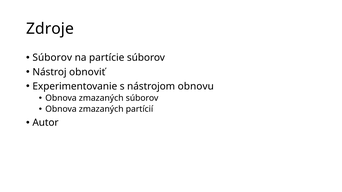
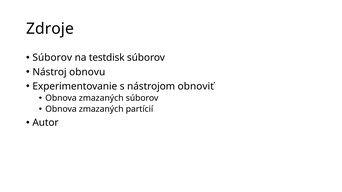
partície: partície -> testdisk
obnoviť: obnoviť -> obnovu
obnovu: obnovu -> obnoviť
